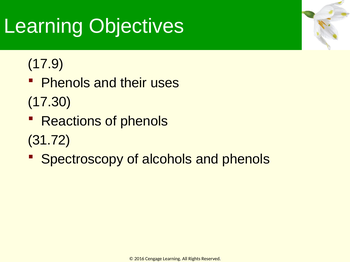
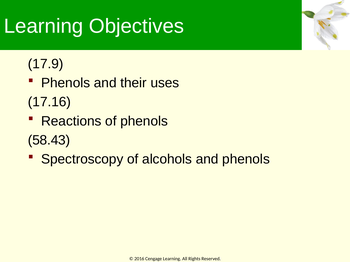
17.30: 17.30 -> 17.16
31.72: 31.72 -> 58.43
